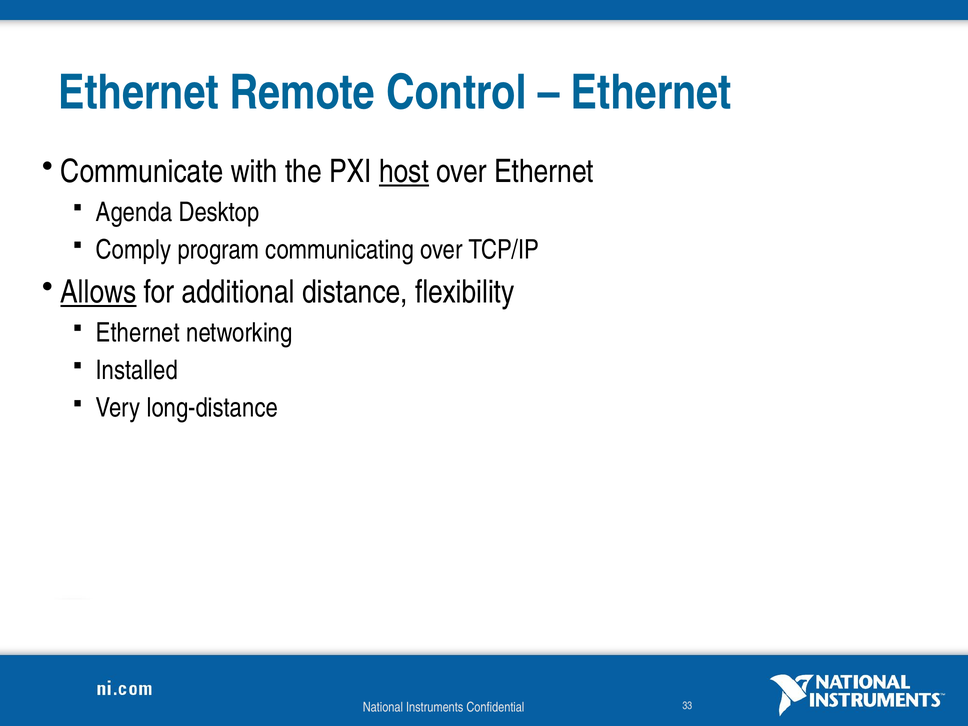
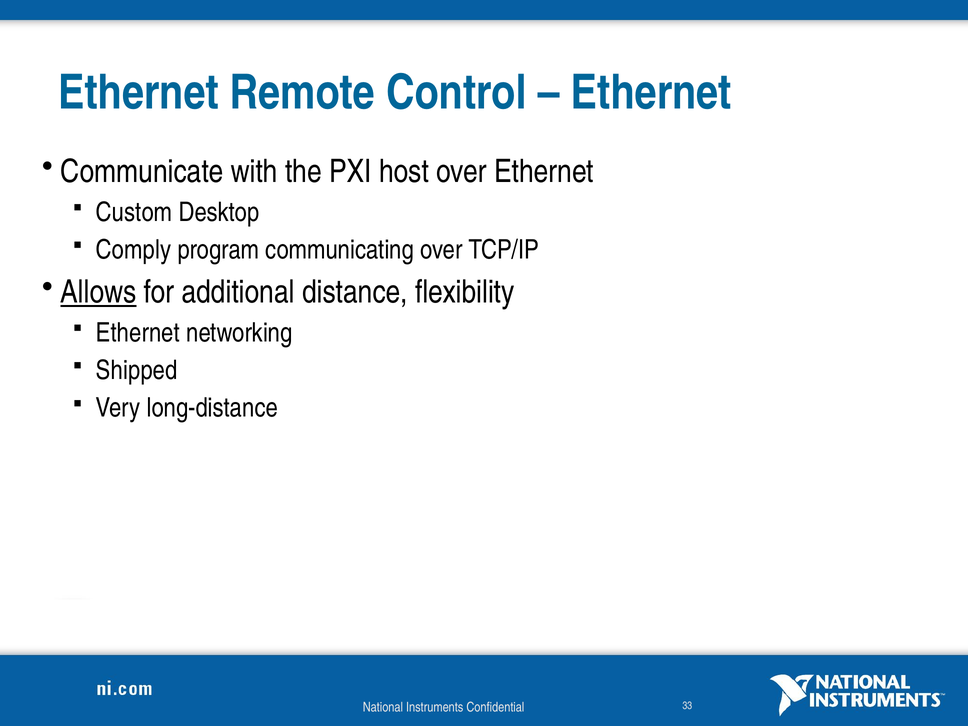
host underline: present -> none
Agenda: Agenda -> Custom
Installed: Installed -> Shipped
